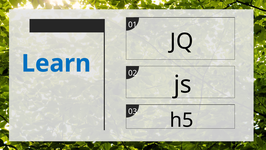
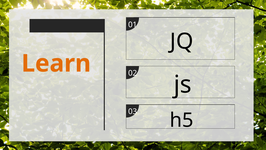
Learn colour: blue -> orange
